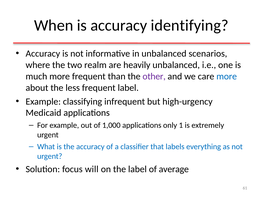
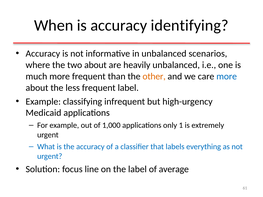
two realm: realm -> about
other colour: purple -> orange
will: will -> line
